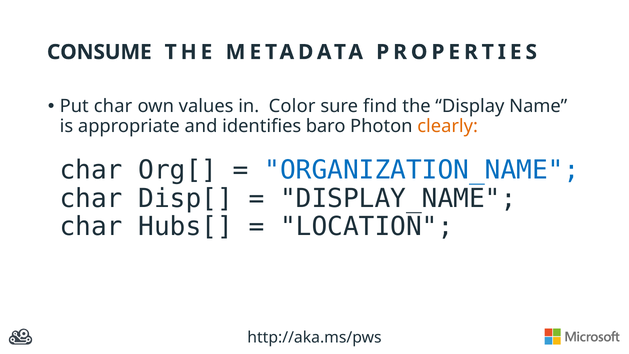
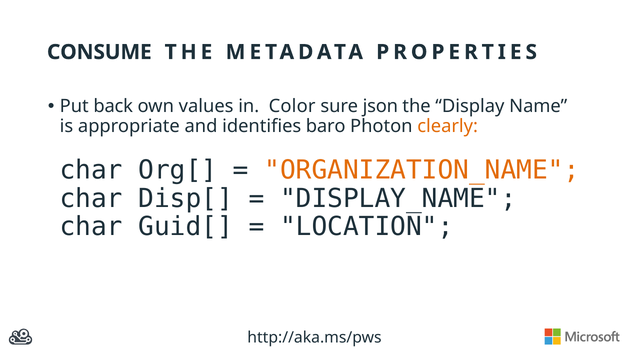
Put char: char -> back
find: find -> json
ORGANIZATION_NAME colour: blue -> orange
Hubs[: Hubs[ -> Guid[
